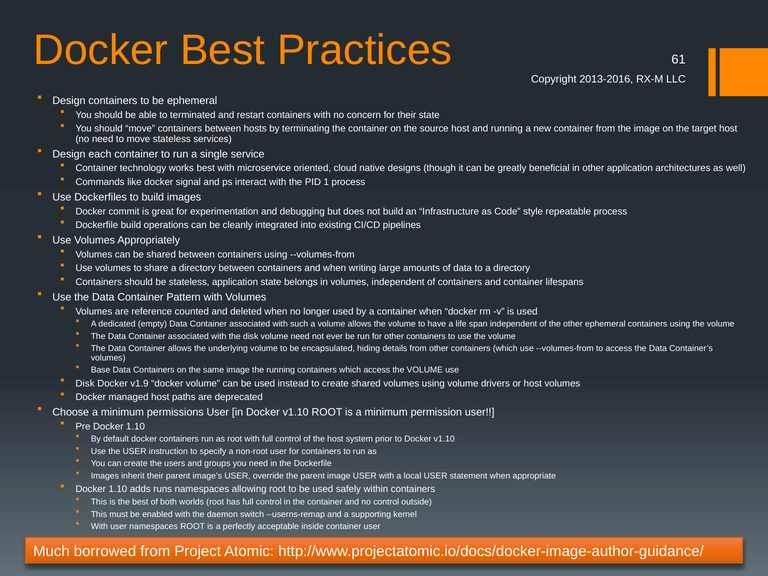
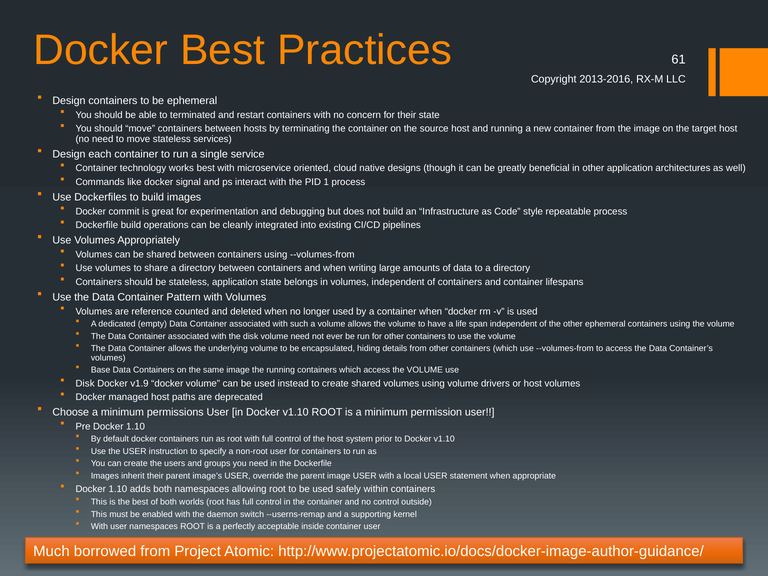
adds runs: runs -> both
